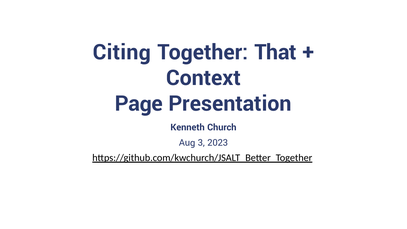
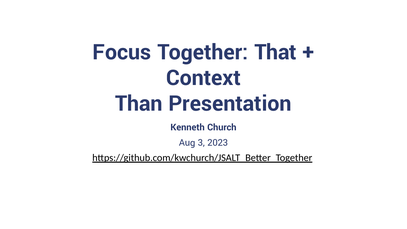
Citing: Citing -> Focus
Page: Page -> Than
